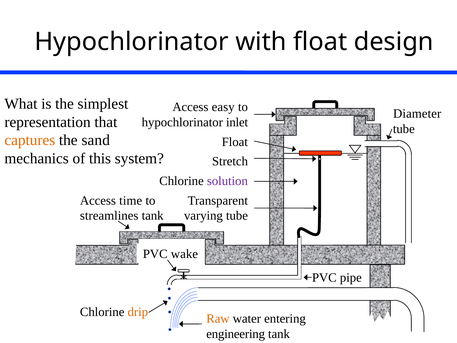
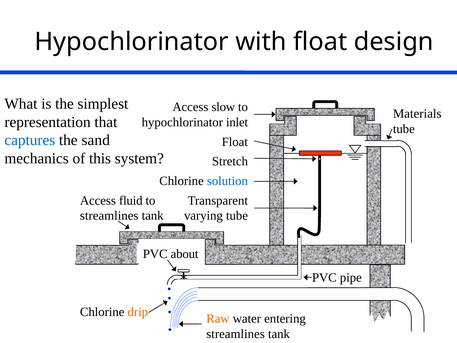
easy: easy -> slow
Diameter: Diameter -> Materials
captures colour: orange -> blue
solution colour: purple -> blue
time: time -> fluid
wake: wake -> about
engineering at (236, 334): engineering -> streamlines
